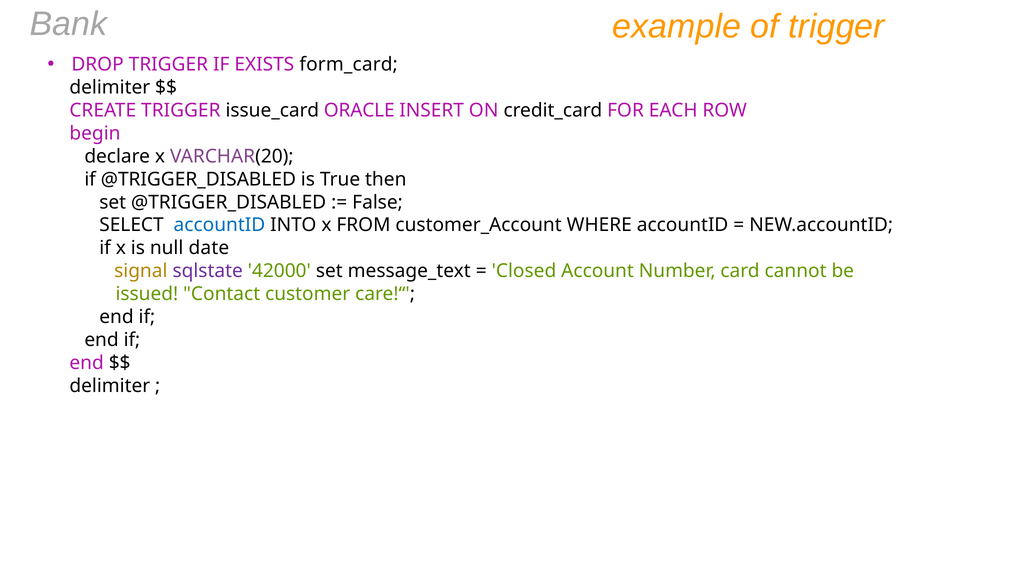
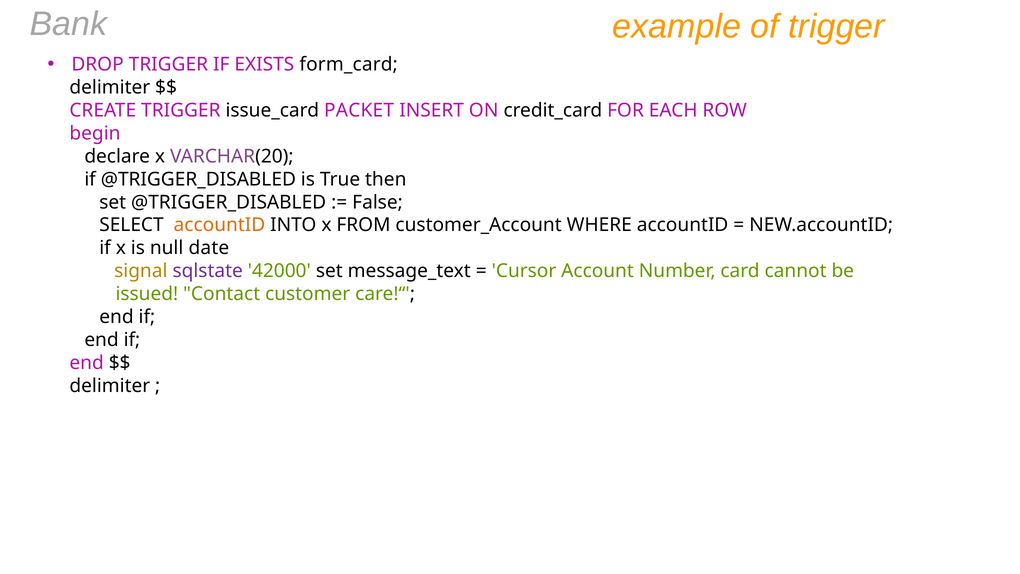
ORACLE: ORACLE -> PACKET
accountID at (219, 225) colour: blue -> orange
Closed: Closed -> Cursor
